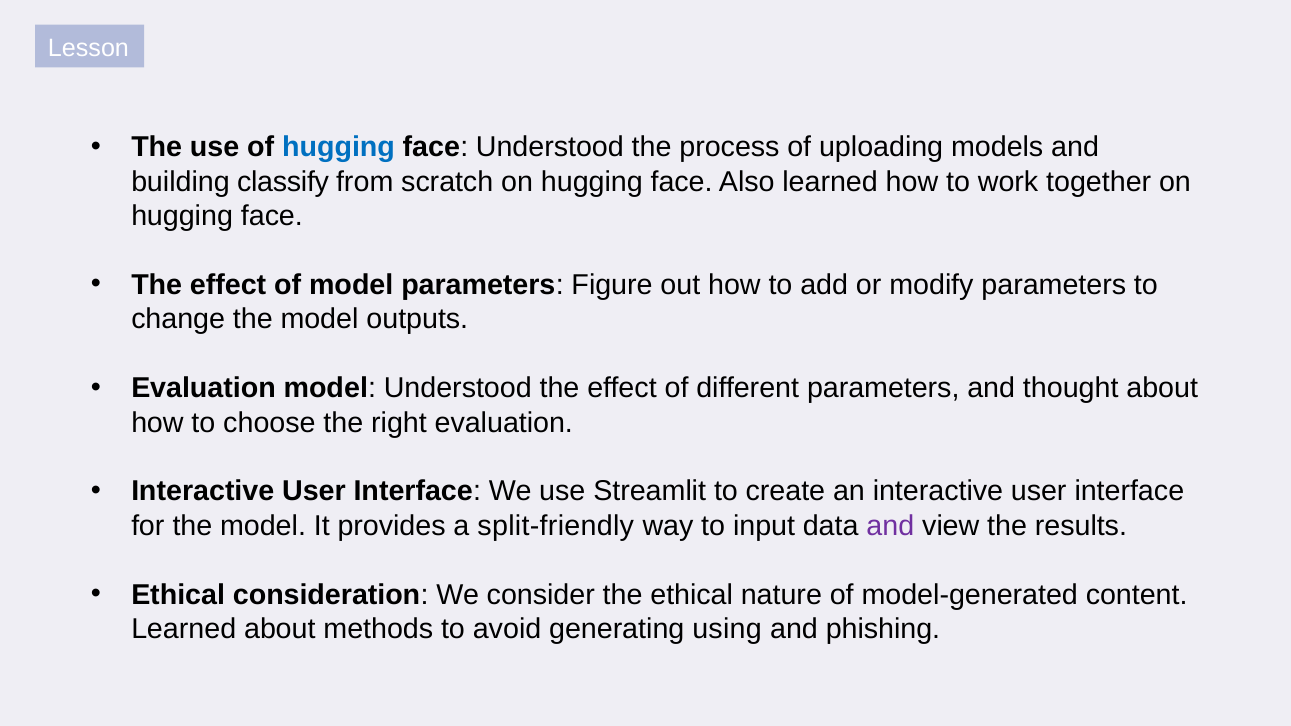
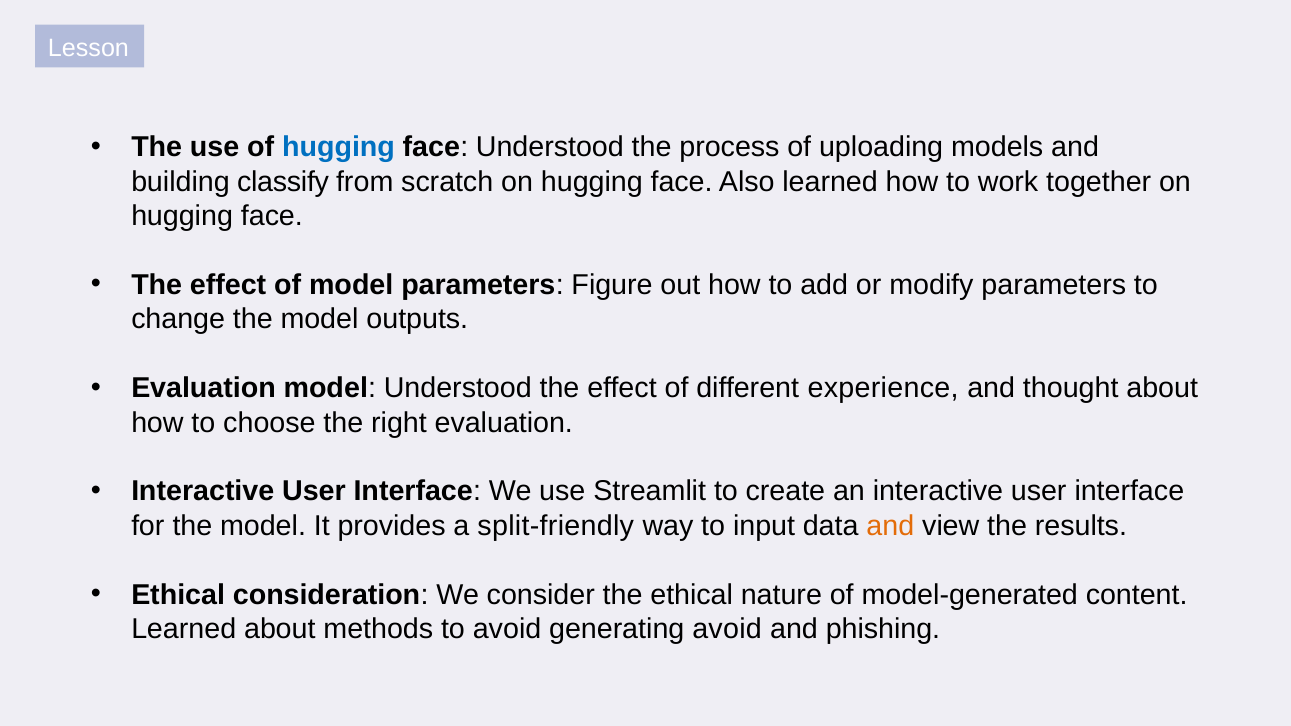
different parameters: parameters -> experience
and at (890, 526) colour: purple -> orange
generating using: using -> avoid
